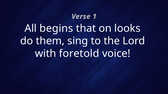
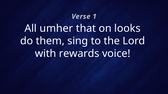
begins: begins -> umher
foretold: foretold -> rewards
